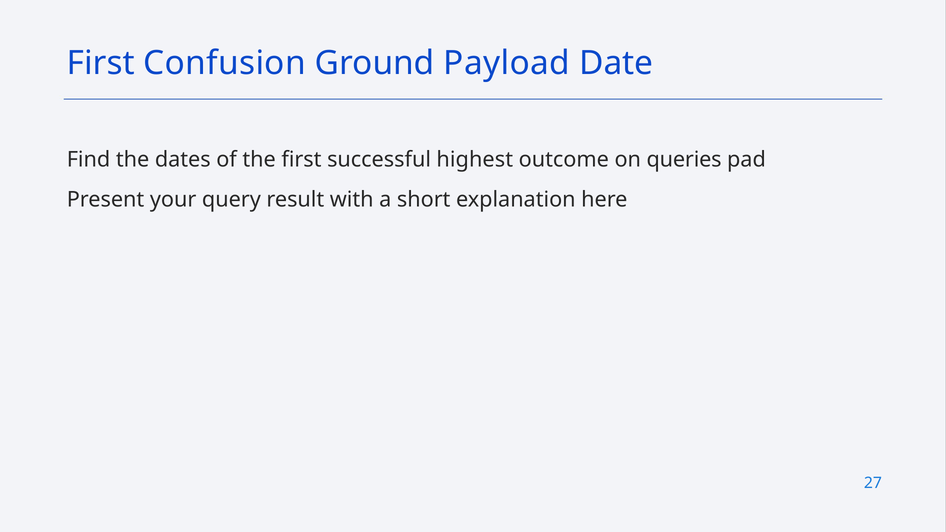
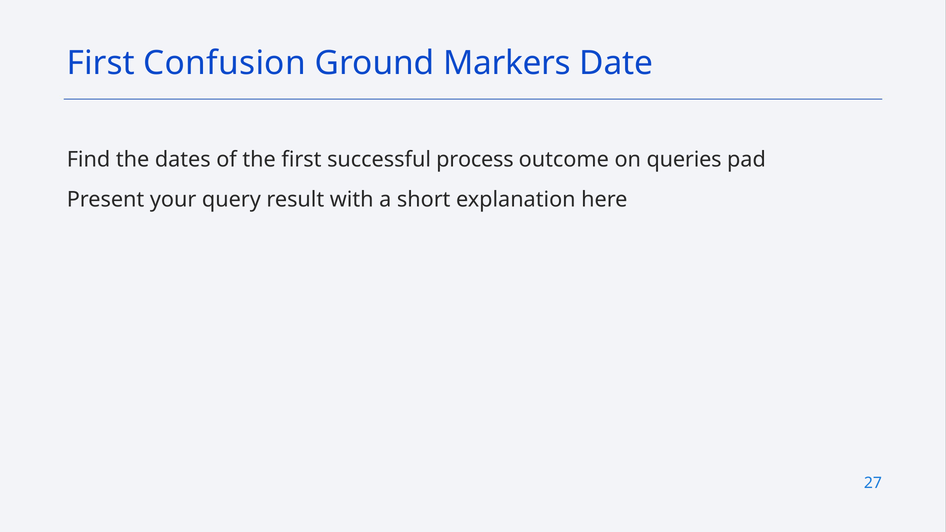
Payload: Payload -> Markers
highest: highest -> process
